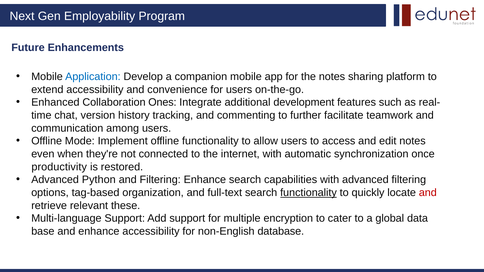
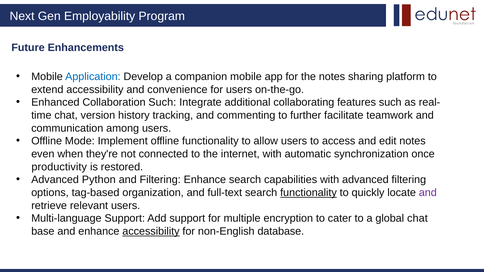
Collaboration Ones: Ones -> Such
development: development -> collaborating
and at (428, 193) colour: red -> purple
relevant these: these -> users
global data: data -> chat
accessibility at (151, 231) underline: none -> present
